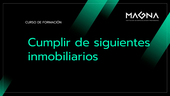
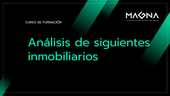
Cumplir: Cumplir -> Análisis
